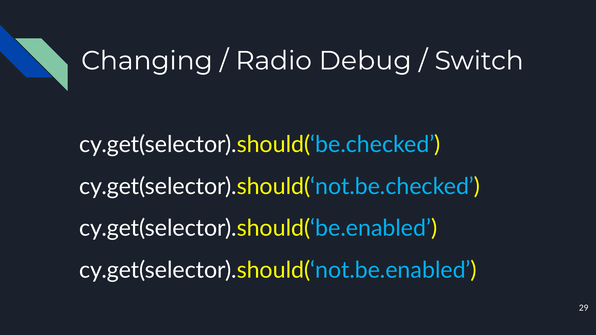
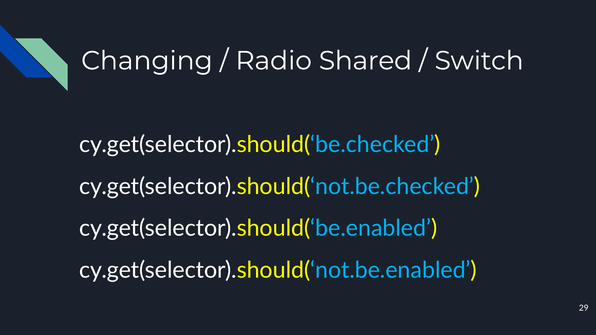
Debug: Debug -> Shared
